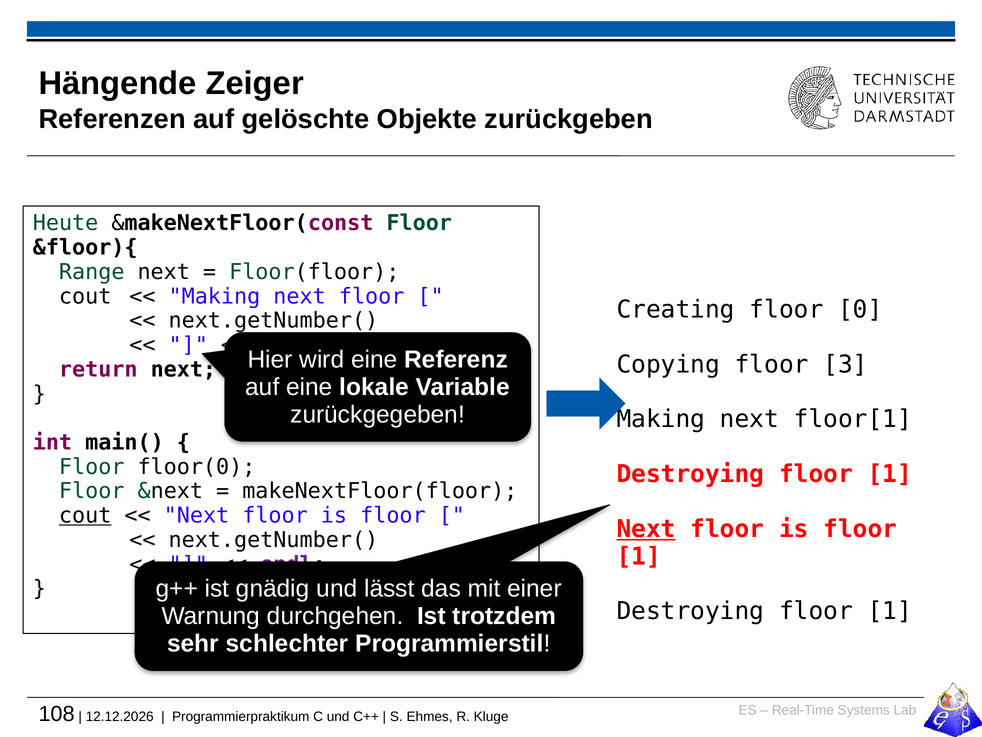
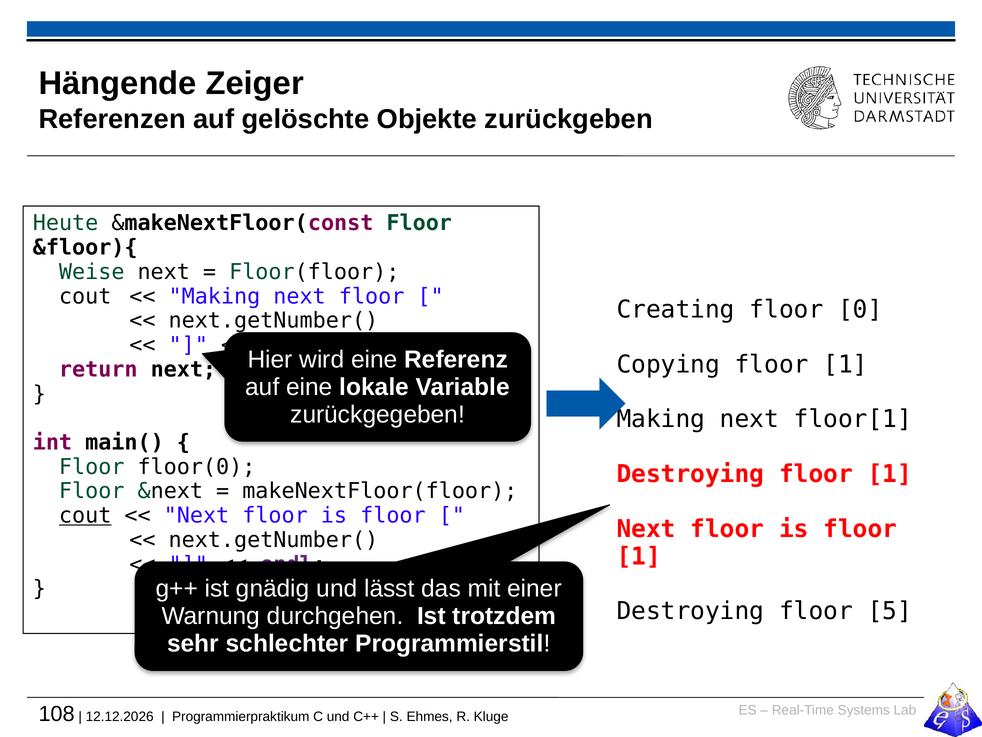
Range: Range -> Weise
Copying floor 3: 3 -> 1
Next at (646, 529) underline: present -> none
1 at (890, 611): 1 -> 5
